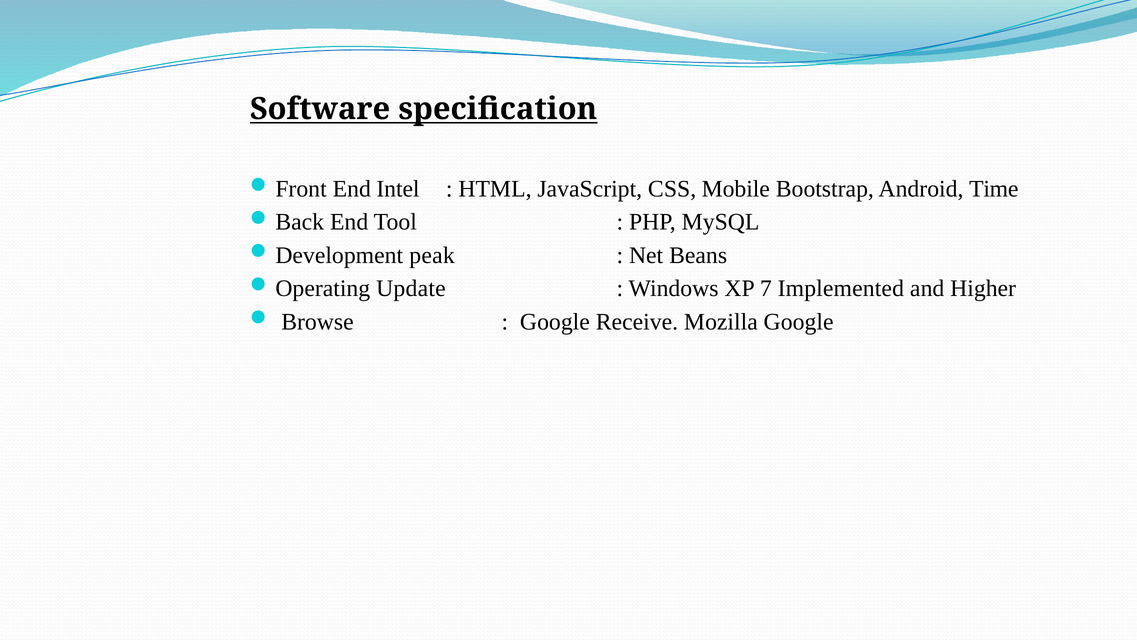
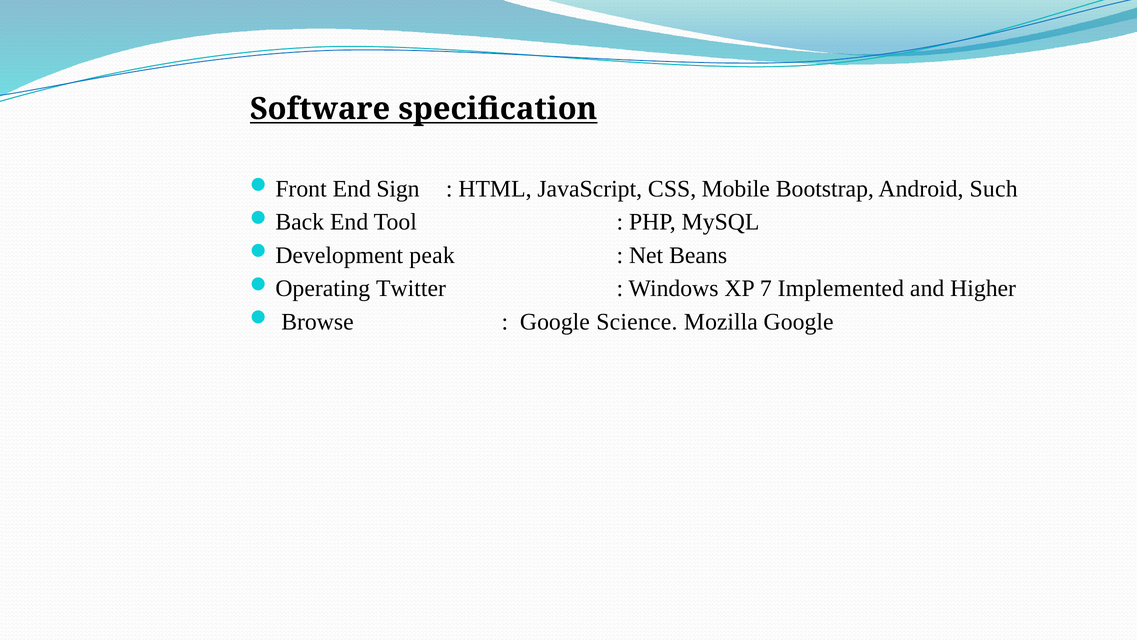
Intel: Intel -> Sign
Time: Time -> Such
Update: Update -> Twitter
Receive: Receive -> Science
